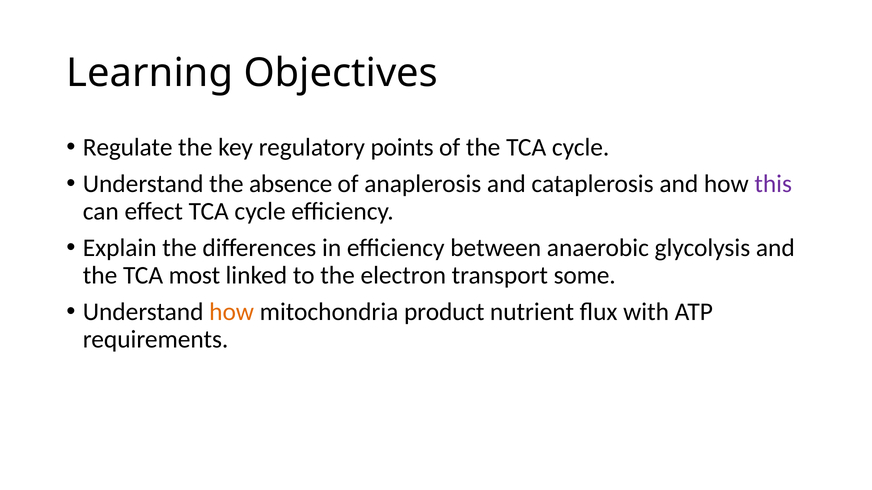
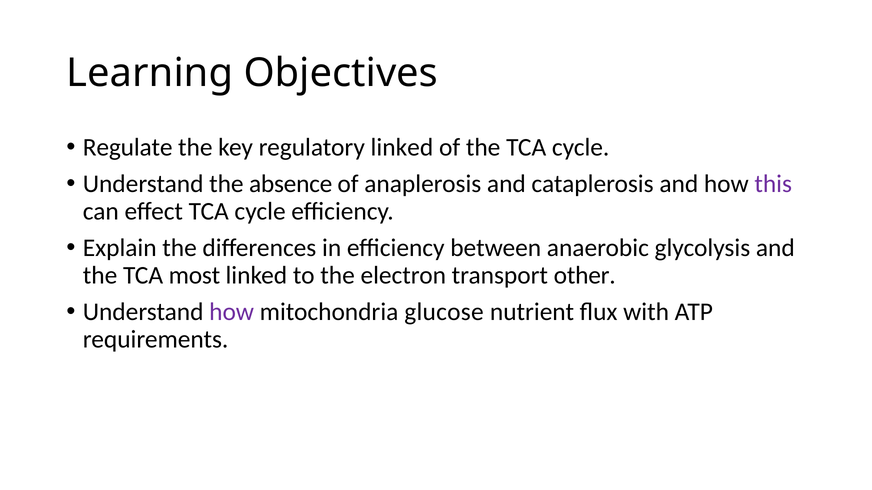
regulatory points: points -> linked
some: some -> other
how at (232, 312) colour: orange -> purple
product: product -> glucose
